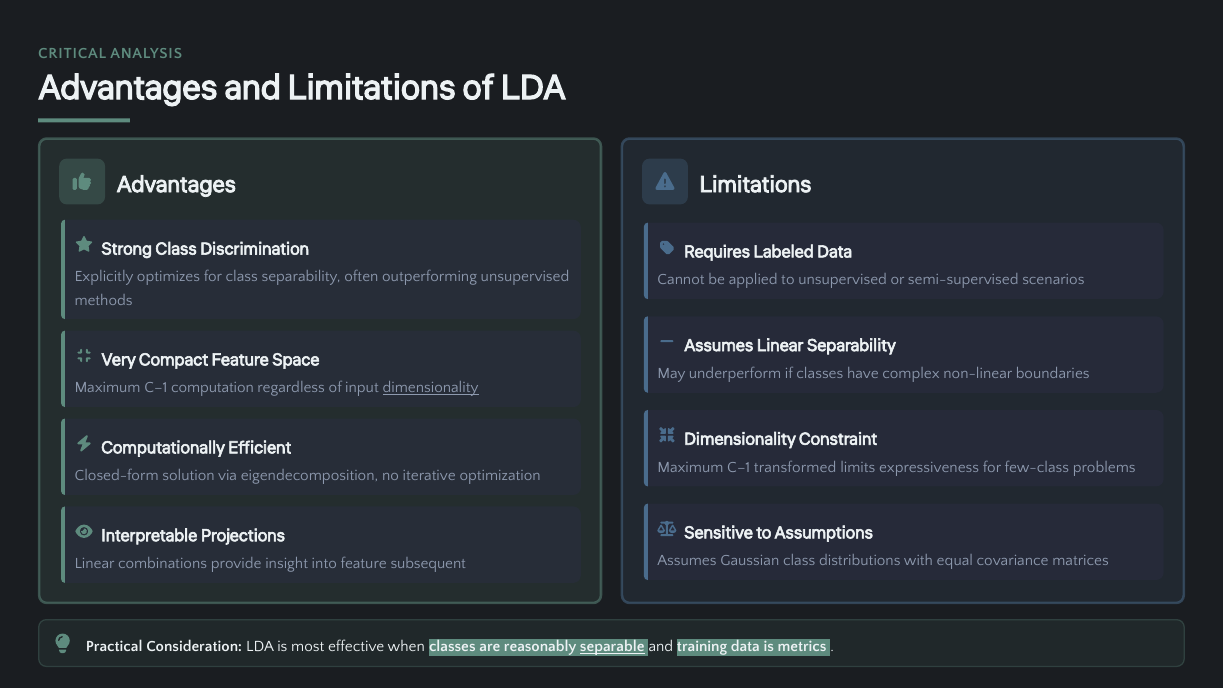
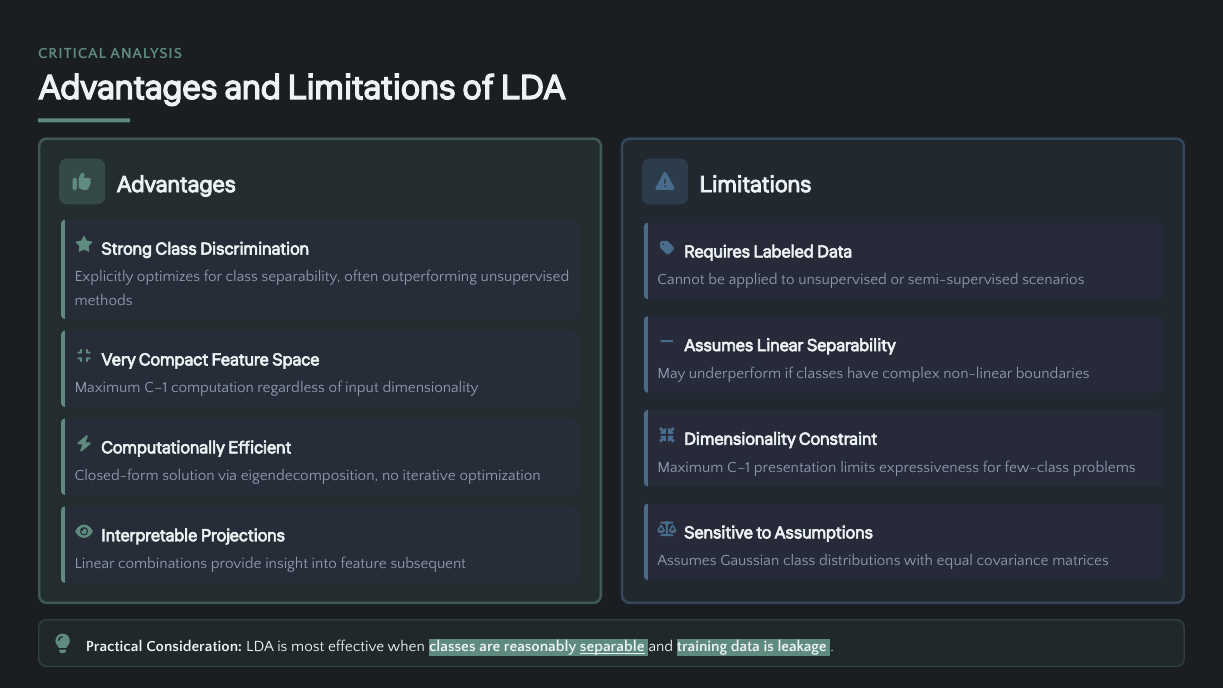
dimensionality at (431, 388) underline: present -> none
transformed: transformed -> presentation
metrics: metrics -> leakage
